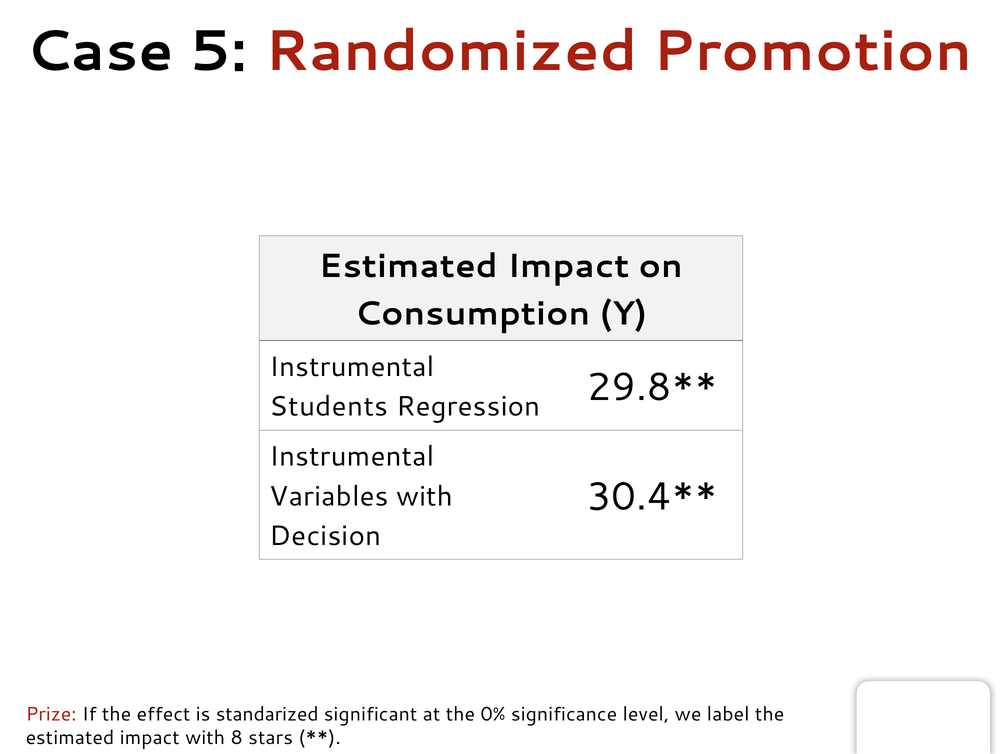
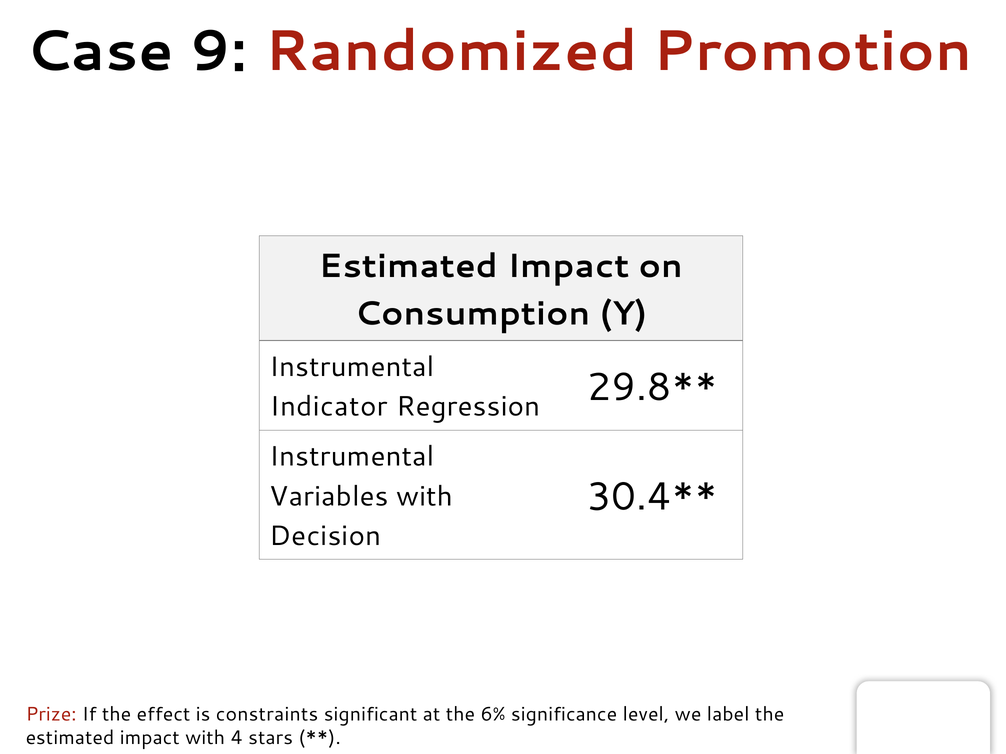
5: 5 -> 9
Students: Students -> Indicator
standarized: standarized -> constraints
0%: 0% -> 6%
8: 8 -> 4
